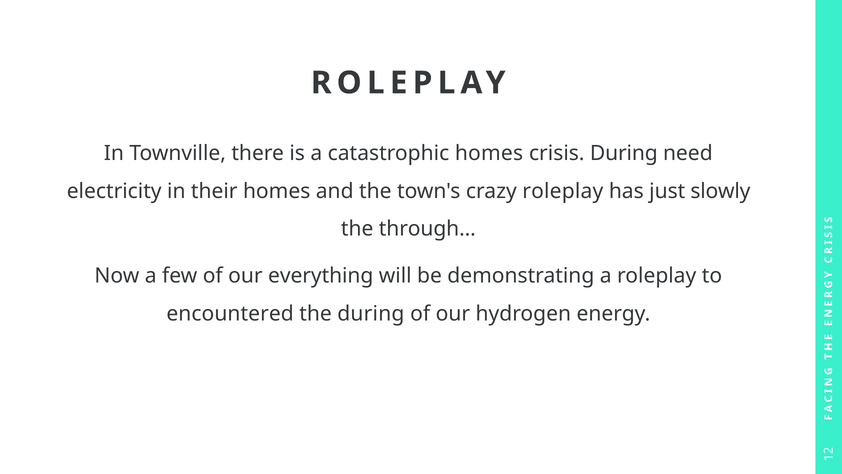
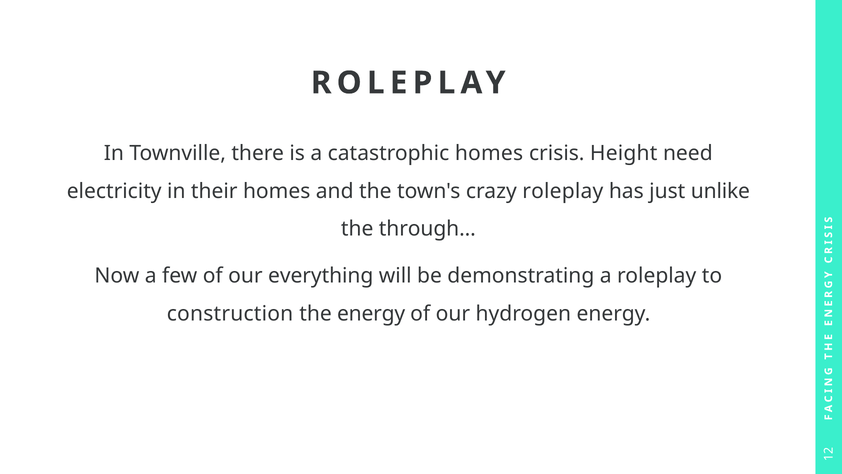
crisis During: During -> Height
slowly: slowly -> unlike
encountered: encountered -> construction
the during: during -> energy
